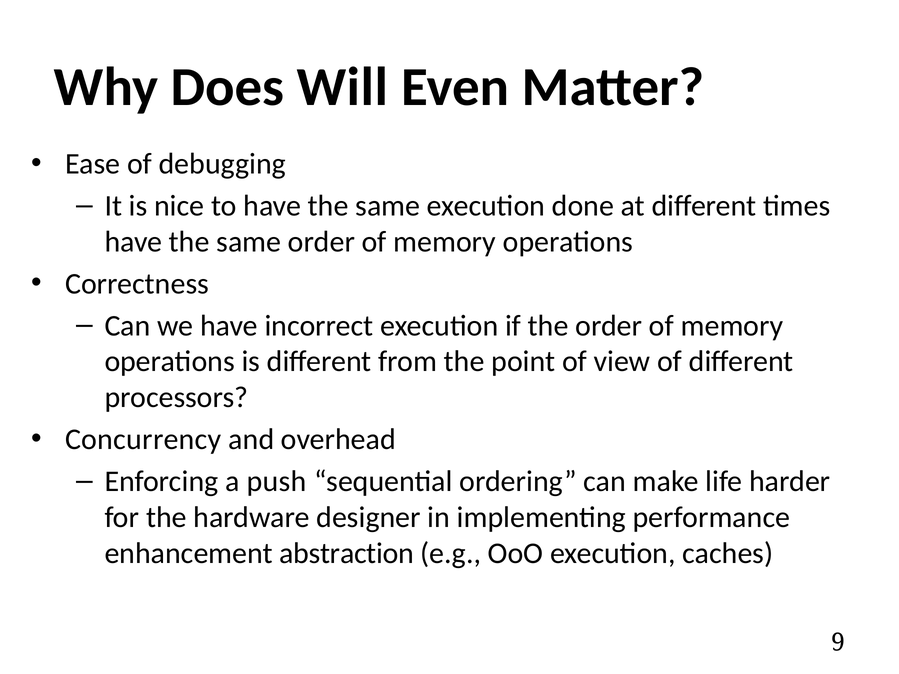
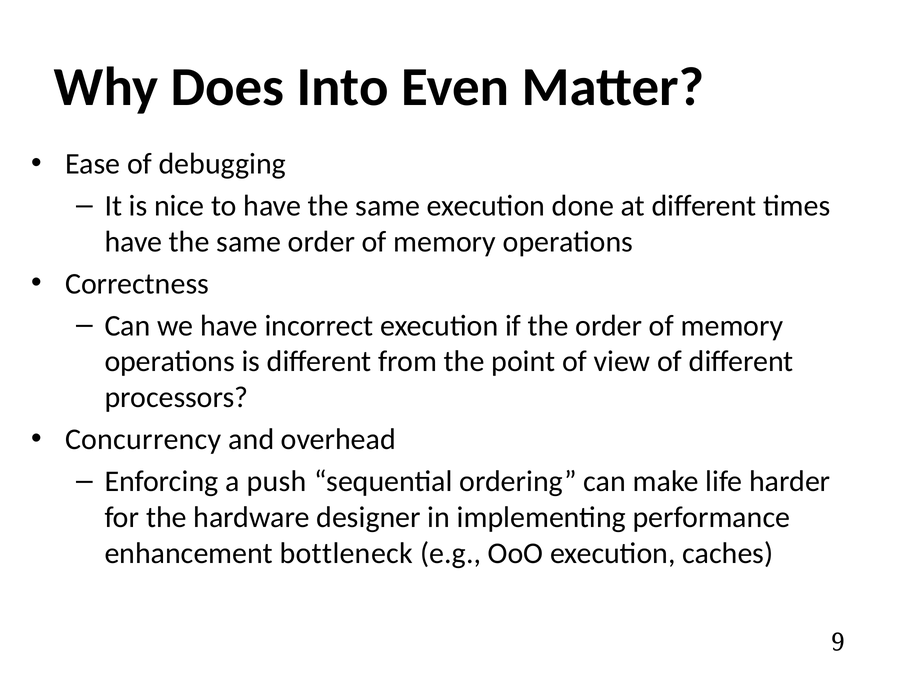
Will: Will -> Into
abstraction: abstraction -> bottleneck
